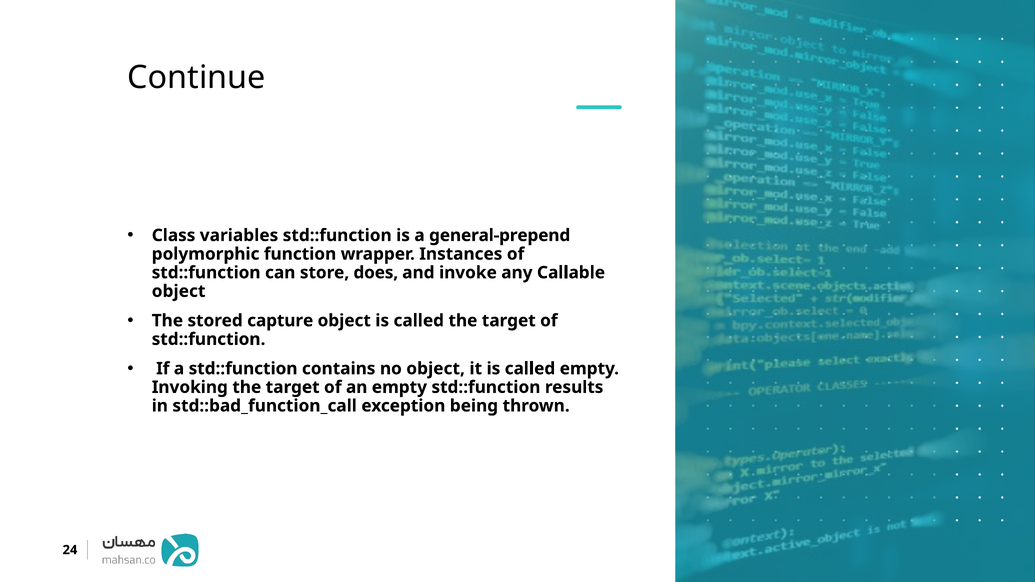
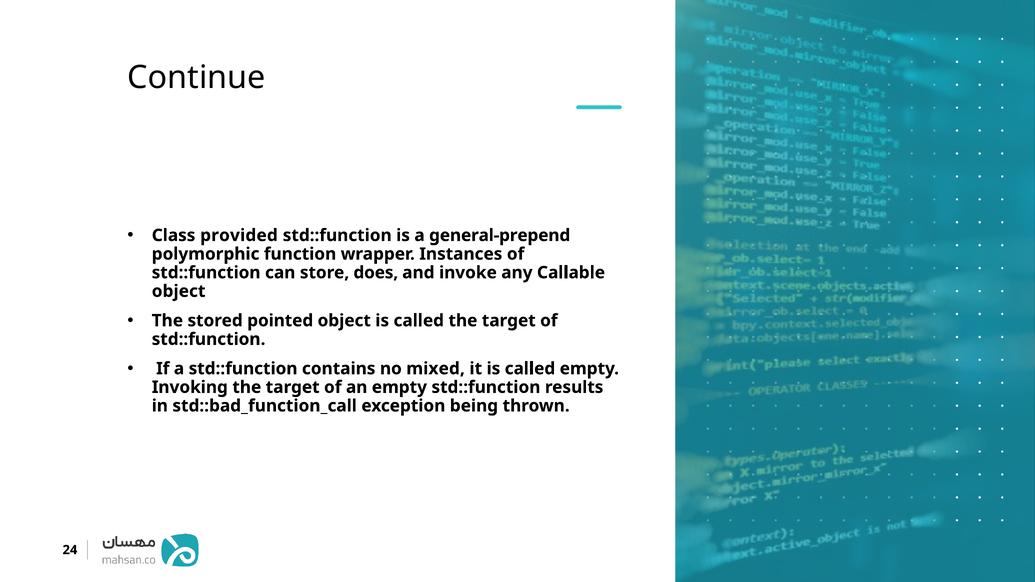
variables: variables -> provided
capture: capture -> pointed
no object: object -> mixed
